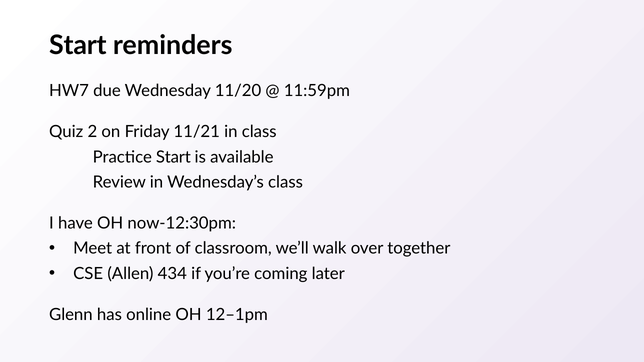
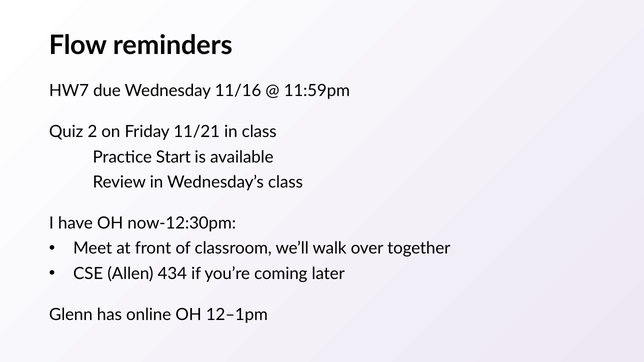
Start at (78, 45): Start -> Flow
11/20: 11/20 -> 11/16
